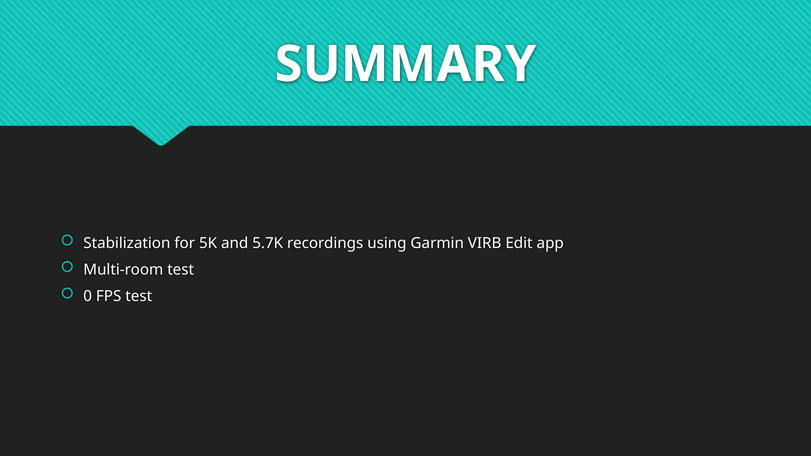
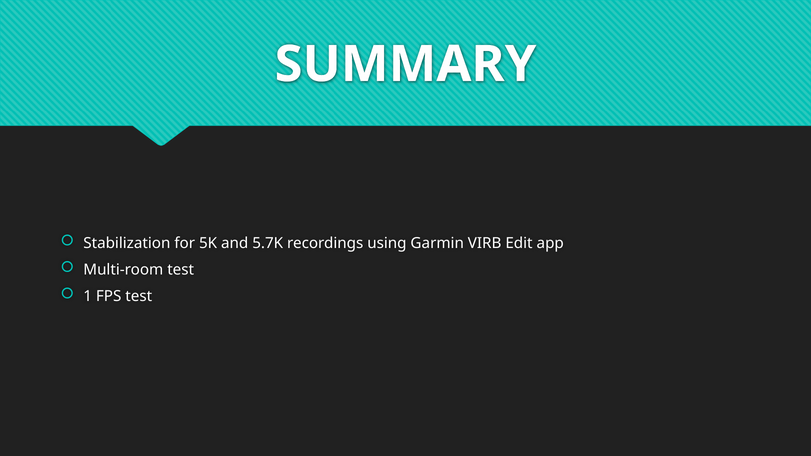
0: 0 -> 1
